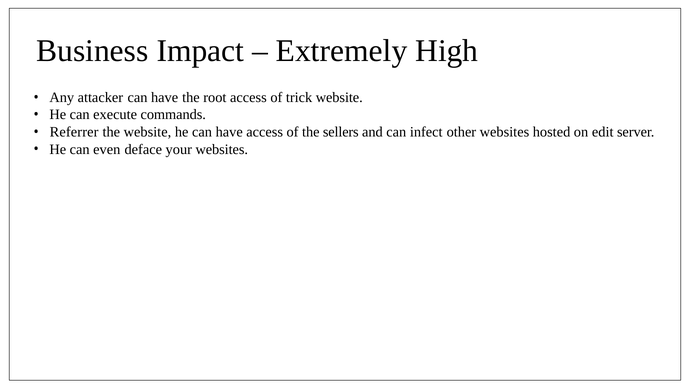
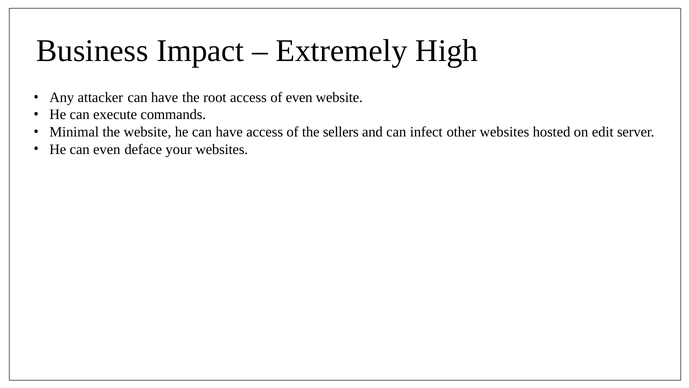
of trick: trick -> even
Referrer: Referrer -> Minimal
